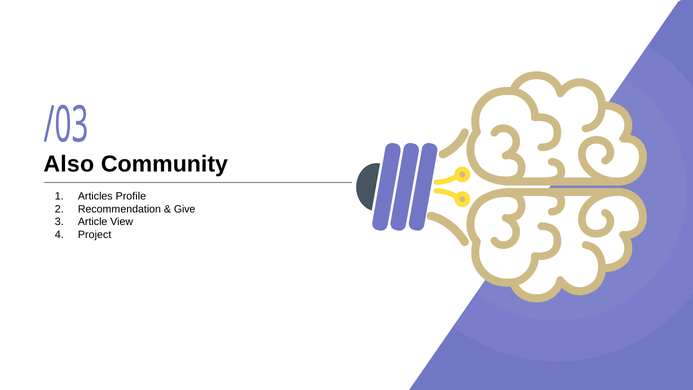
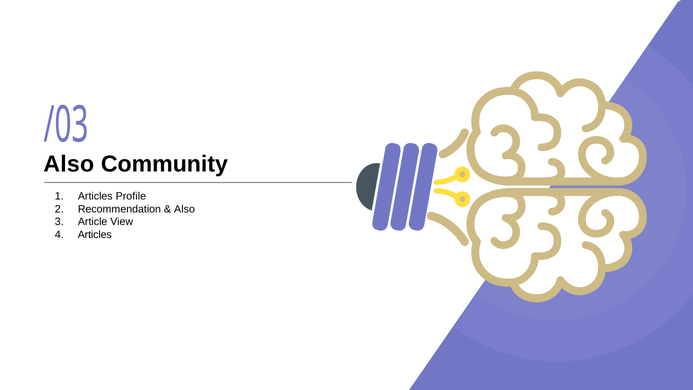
Give at (185, 209): Give -> Also
Project at (95, 235): Project -> Articles
